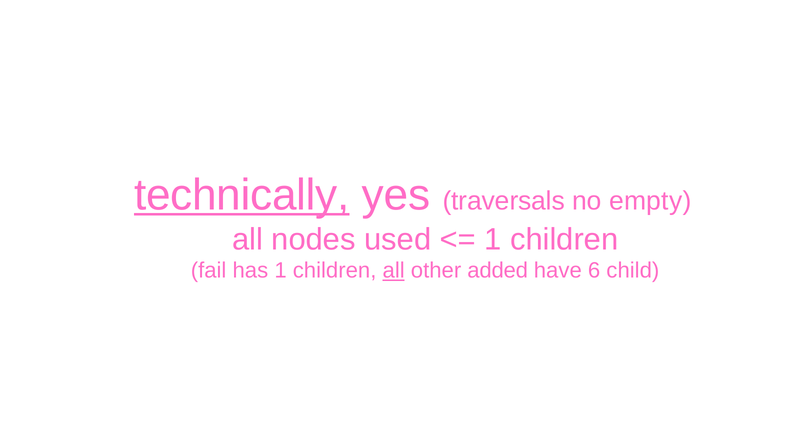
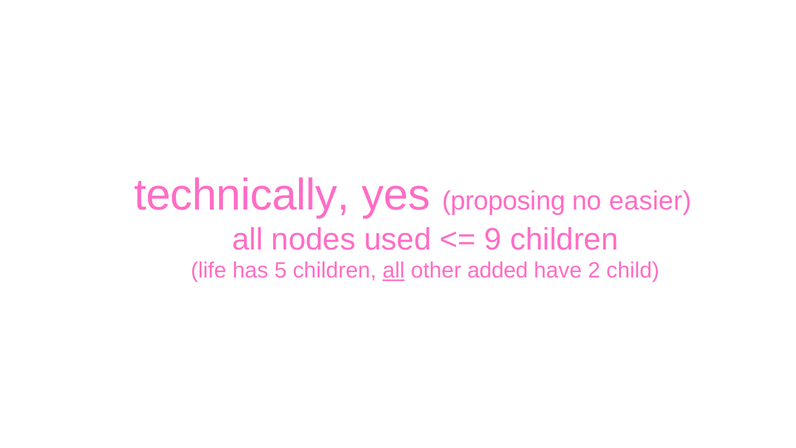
technically underline: present -> none
traversals: traversals -> proposing
empty: empty -> easier
1 at (493, 239): 1 -> 9
fail: fail -> life
has 1: 1 -> 5
6: 6 -> 2
